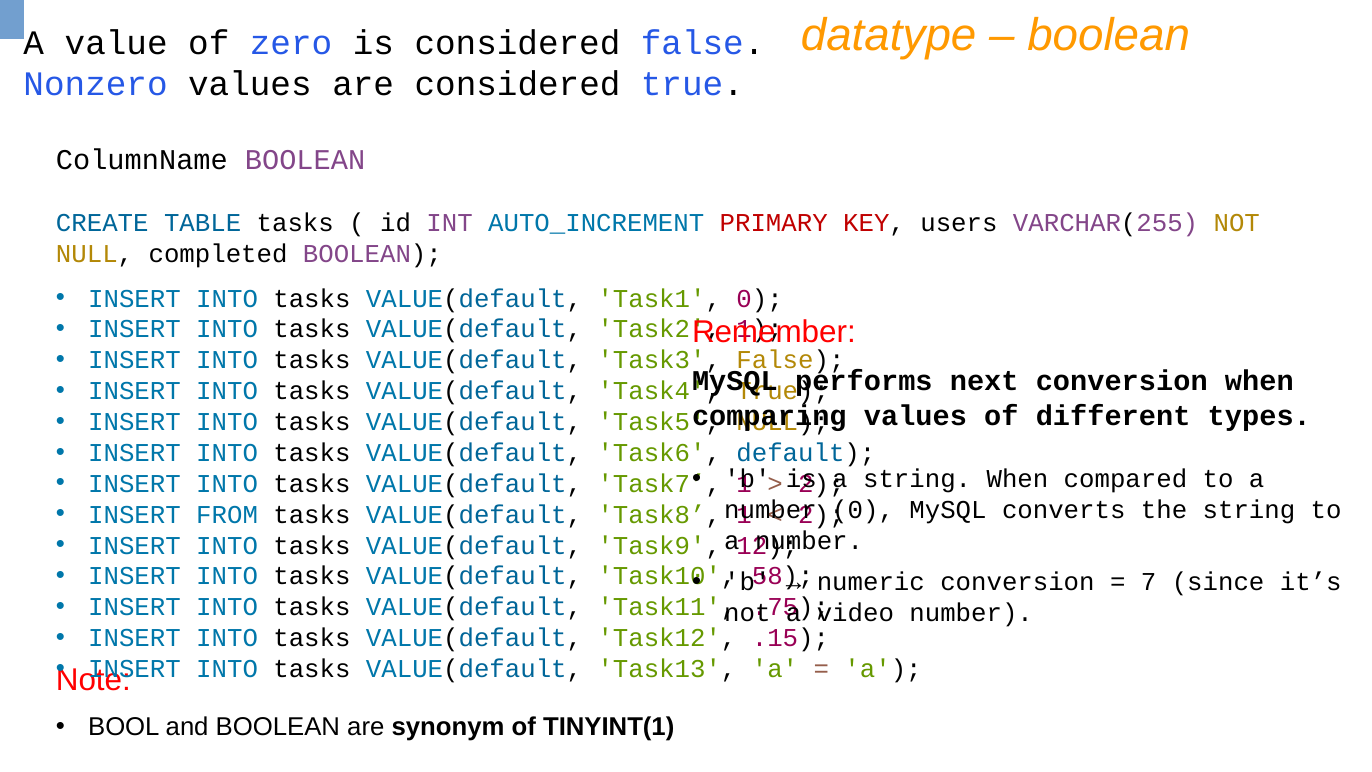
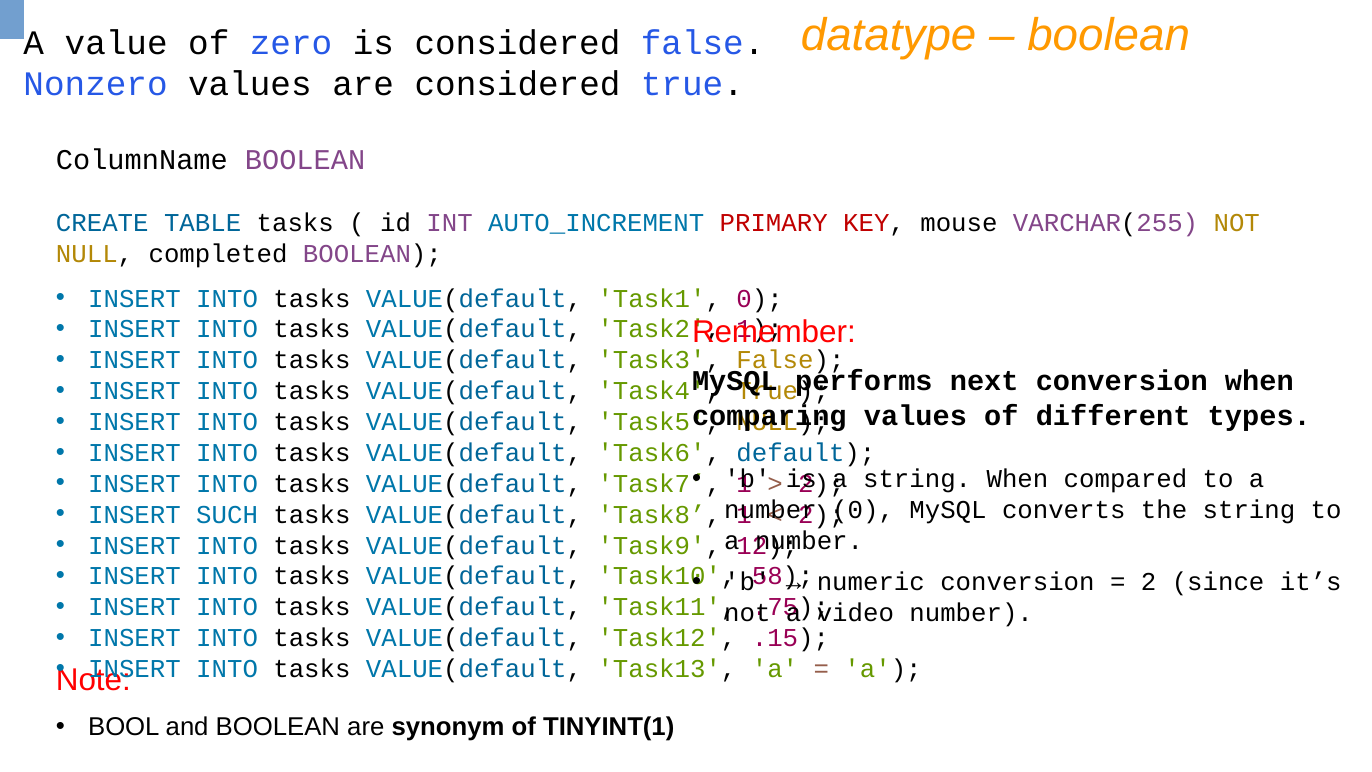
users: users -> mouse
FROM: FROM -> SUCH
7 at (1149, 582): 7 -> 2
